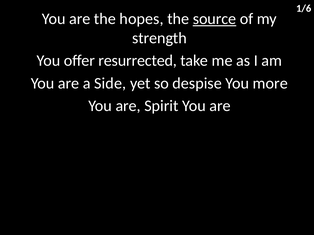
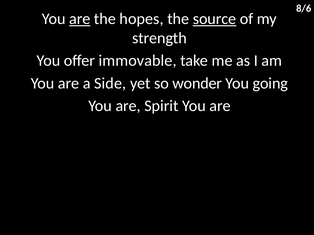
1/6: 1/6 -> 8/6
are at (80, 19) underline: none -> present
resurrected: resurrected -> immovable
despise: despise -> wonder
more: more -> going
